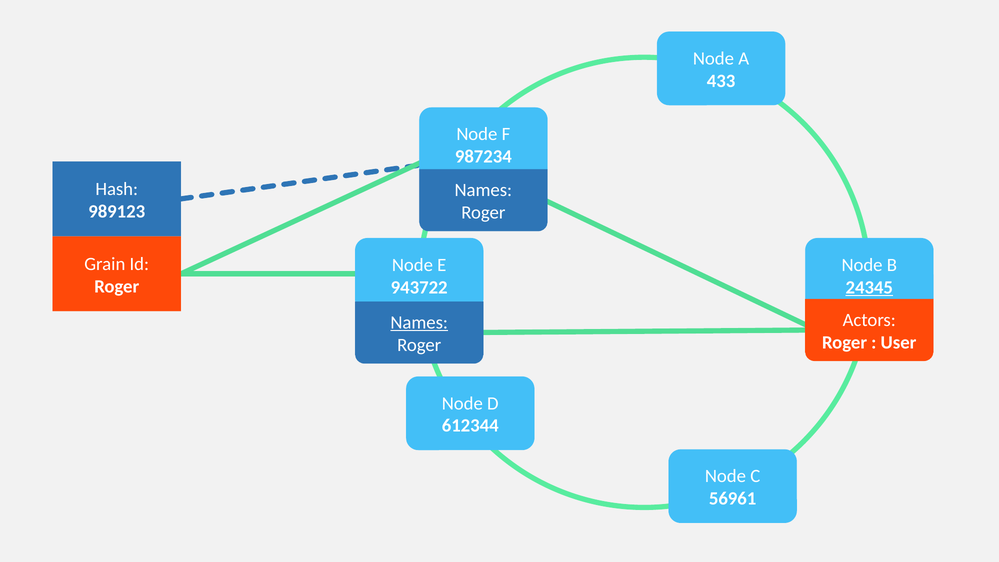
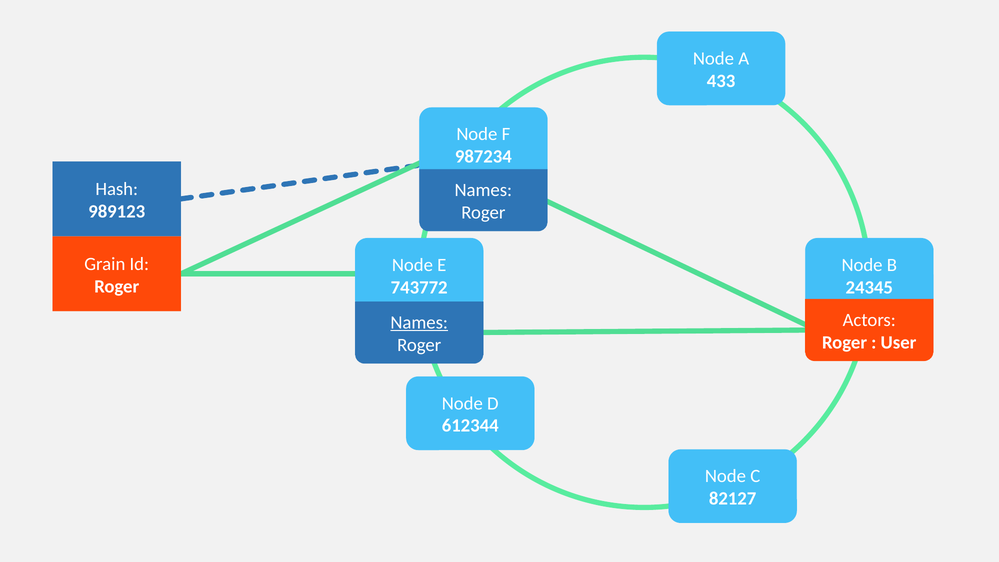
943722: 943722 -> 743772
24345 underline: present -> none
56961: 56961 -> 82127
